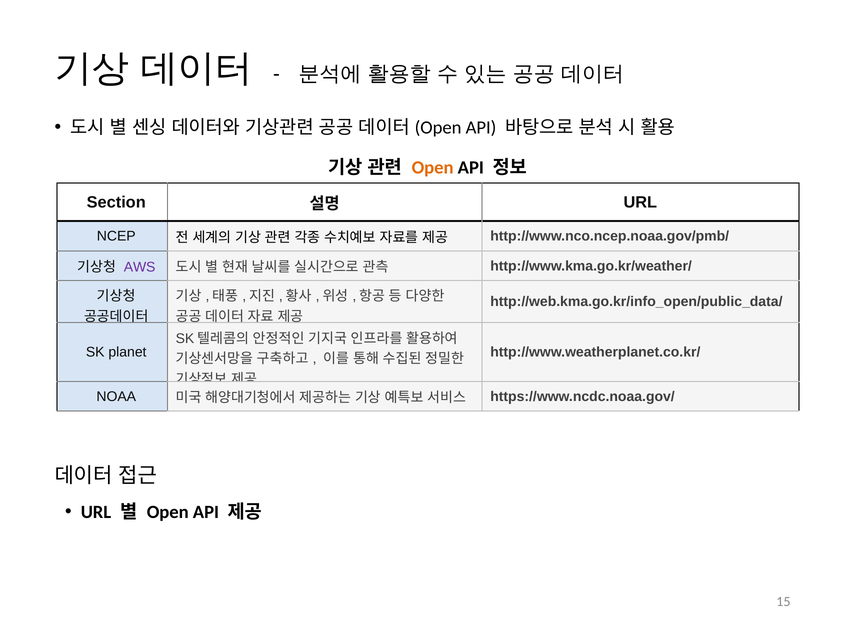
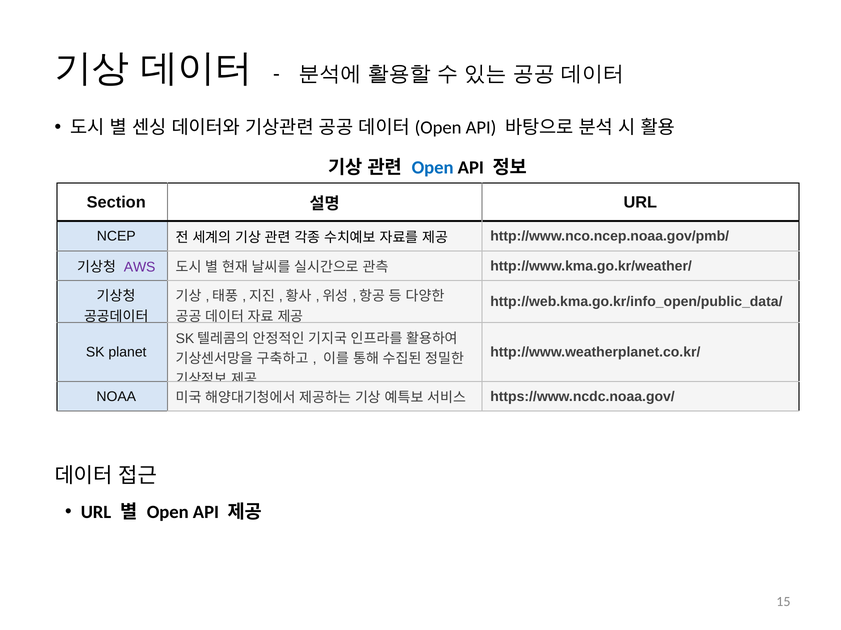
Open at (433, 168) colour: orange -> blue
